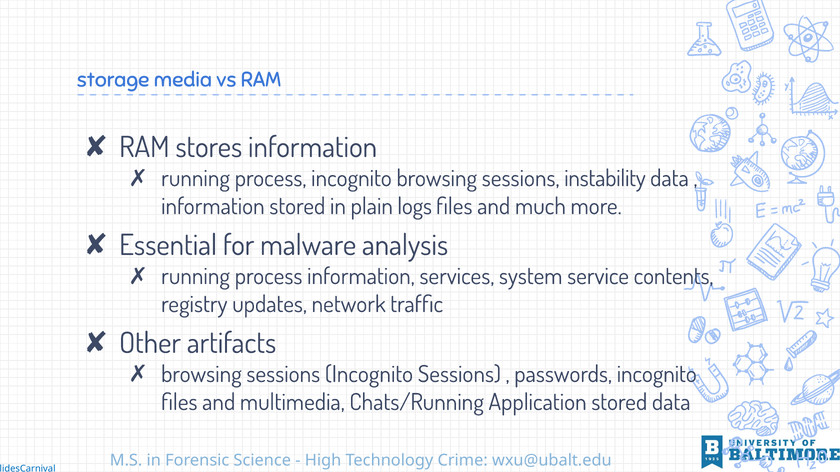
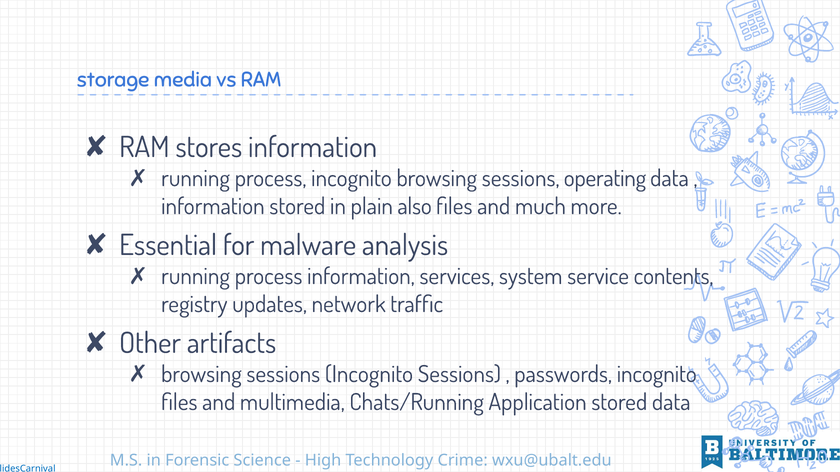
instability: instability -> operating
logs: logs -> also
